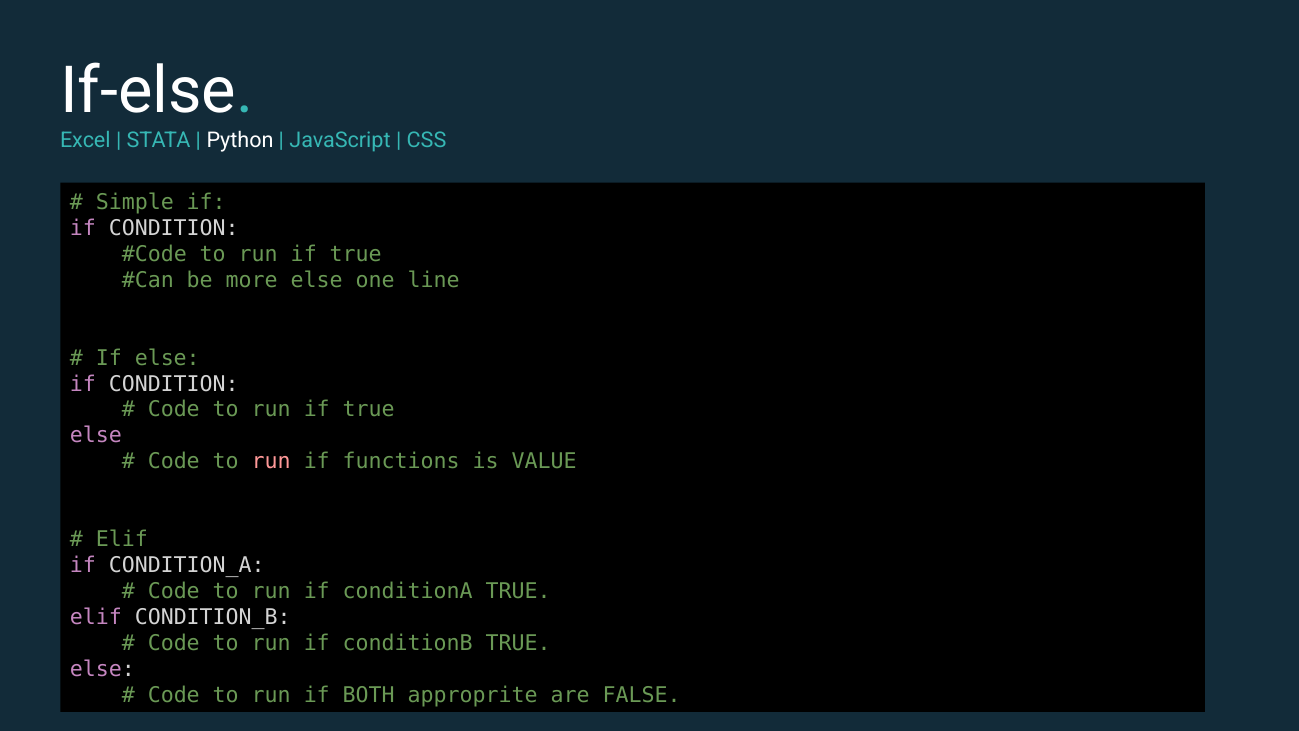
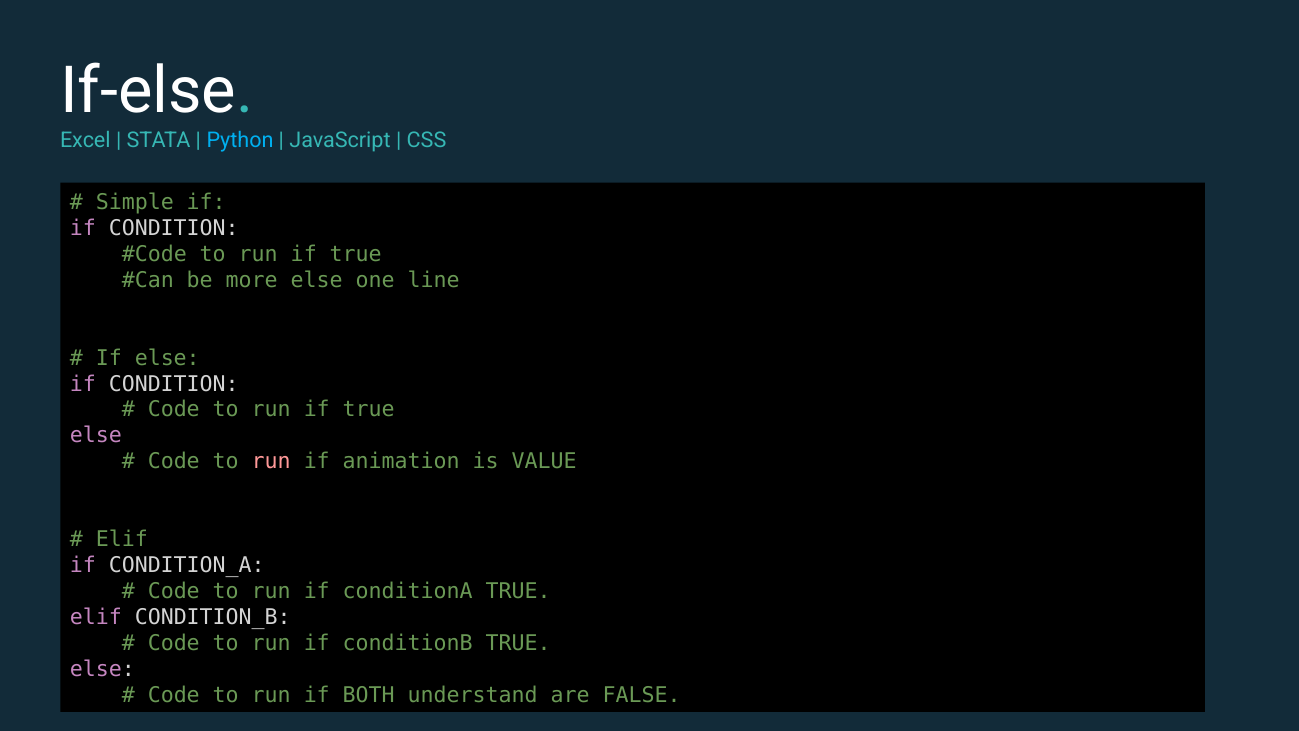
Python colour: white -> light blue
functions: functions -> animation
approprite: approprite -> understand
